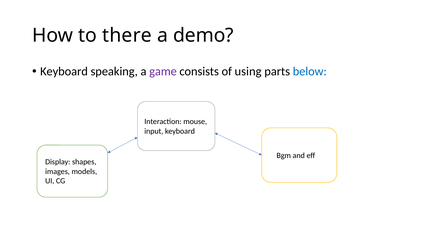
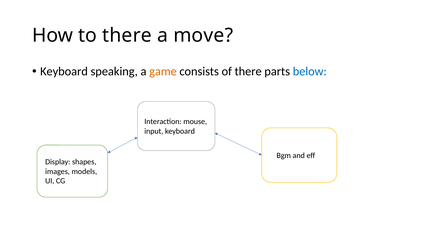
demo: demo -> move
game colour: purple -> orange
of using: using -> there
